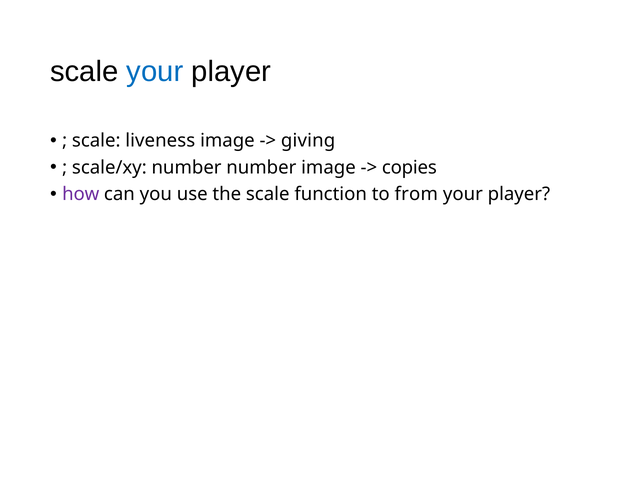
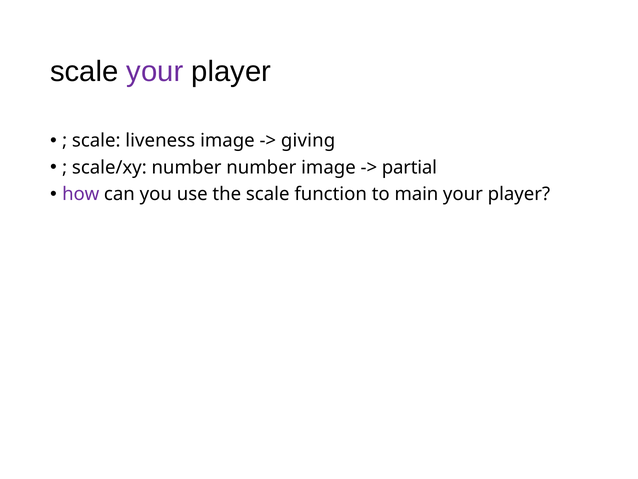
your at (155, 72) colour: blue -> purple
copies: copies -> partial
from: from -> main
